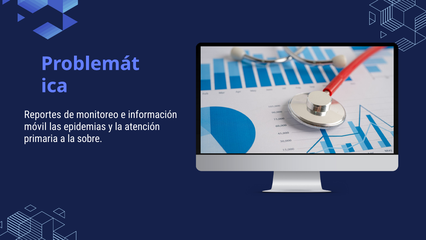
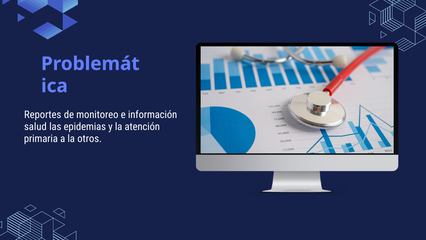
móvil: móvil -> salud
sobre: sobre -> otros
